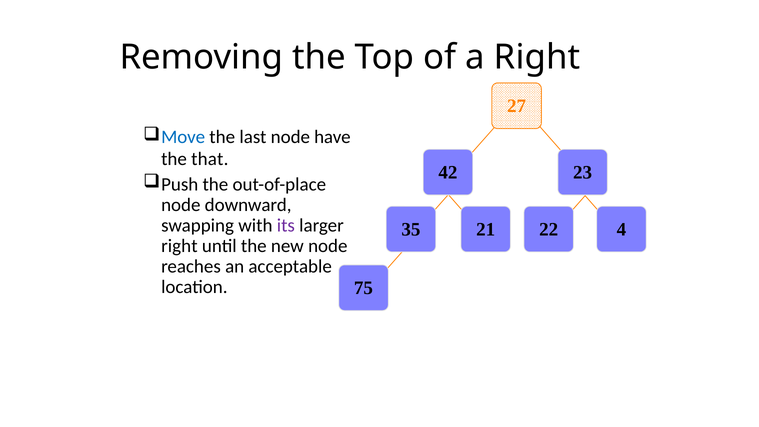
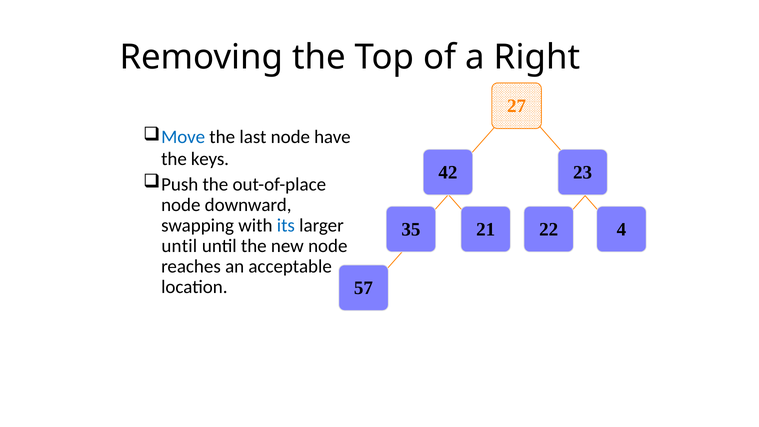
that: that -> keys
its colour: purple -> blue
right at (179, 246): right -> until
75: 75 -> 57
